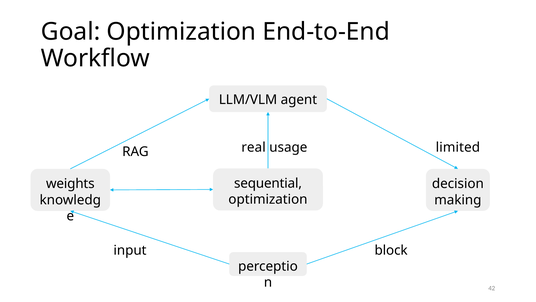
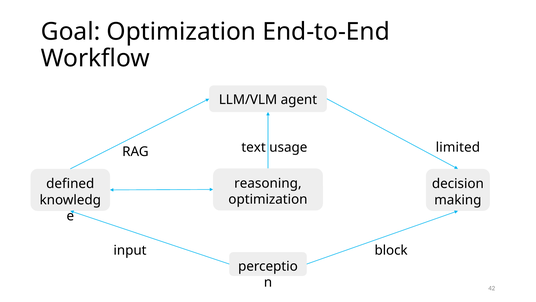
real: real -> text
sequential: sequential -> reasoning
weights: weights -> defined
